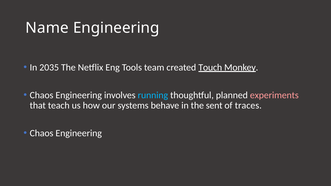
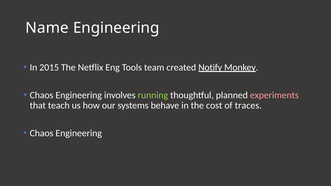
2035: 2035 -> 2015
Touch: Touch -> Notify
running colour: light blue -> light green
sent: sent -> cost
